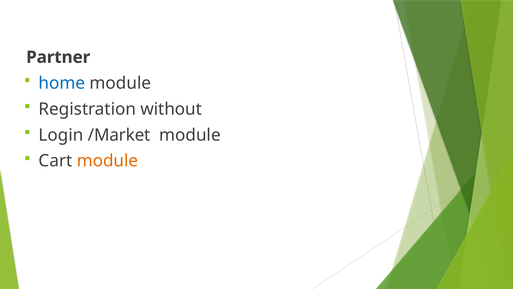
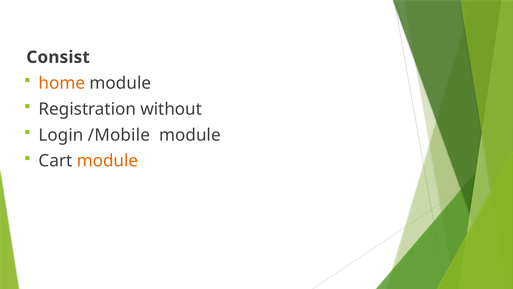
Partner: Partner -> Consist
home colour: blue -> orange
/Market: /Market -> /Mobile
